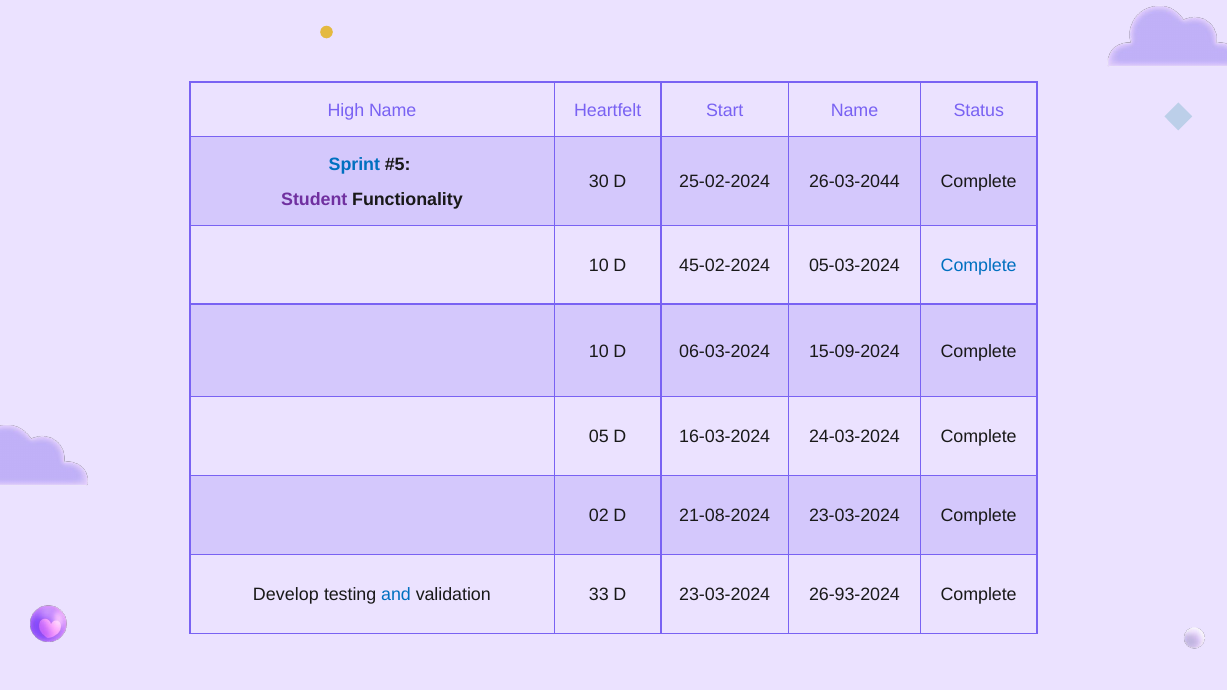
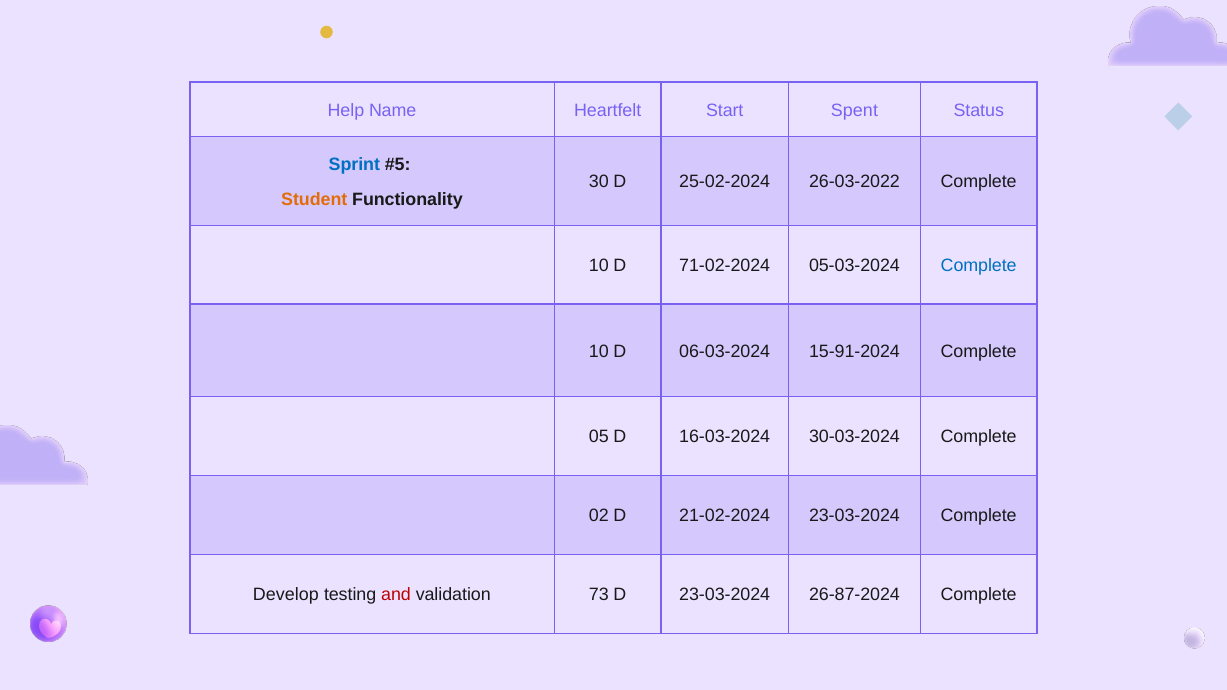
High: High -> Help
Start Name: Name -> Spent
26-03-2044: 26-03-2044 -> 26-03-2022
Student colour: purple -> orange
45-02-2024: 45-02-2024 -> 71-02-2024
15-09-2024: 15-09-2024 -> 15-91-2024
24-03-2024: 24-03-2024 -> 30-03-2024
21-08-2024: 21-08-2024 -> 21-02-2024
and colour: blue -> red
33: 33 -> 73
26-93-2024: 26-93-2024 -> 26-87-2024
